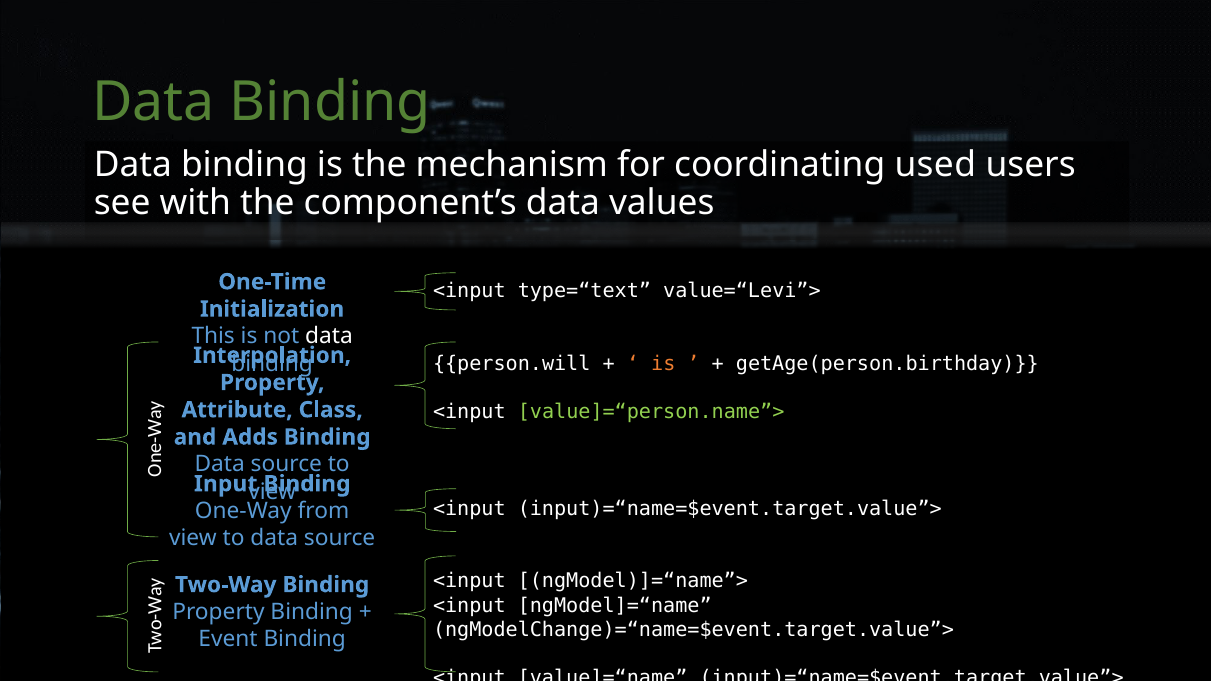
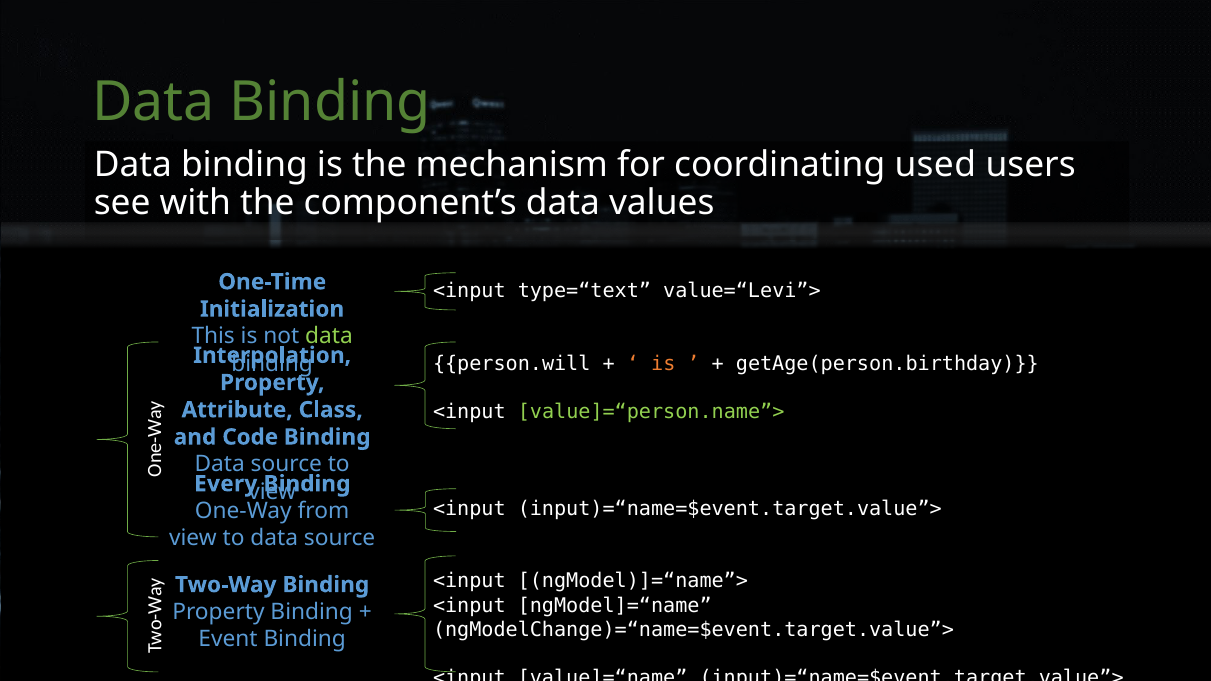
data at (329, 336) colour: white -> light green
Adds: Adds -> Code
Input: Input -> Every
